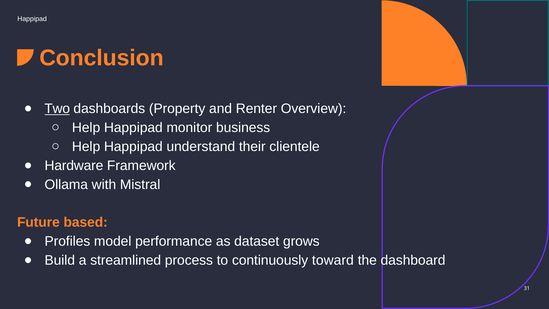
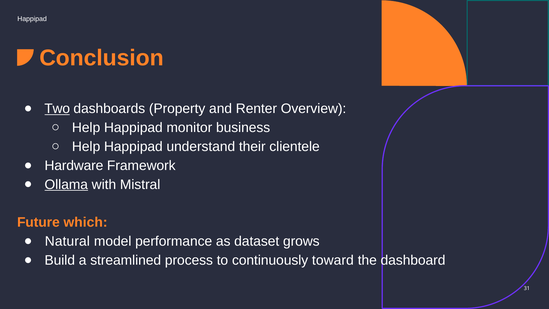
Ollama underline: none -> present
based: based -> which
Profiles: Profiles -> Natural
